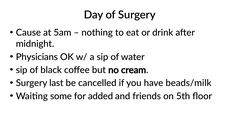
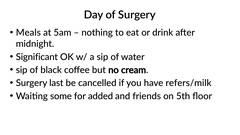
Cause: Cause -> Meals
Physicians: Physicians -> Significant
beads/milk: beads/milk -> refers/milk
